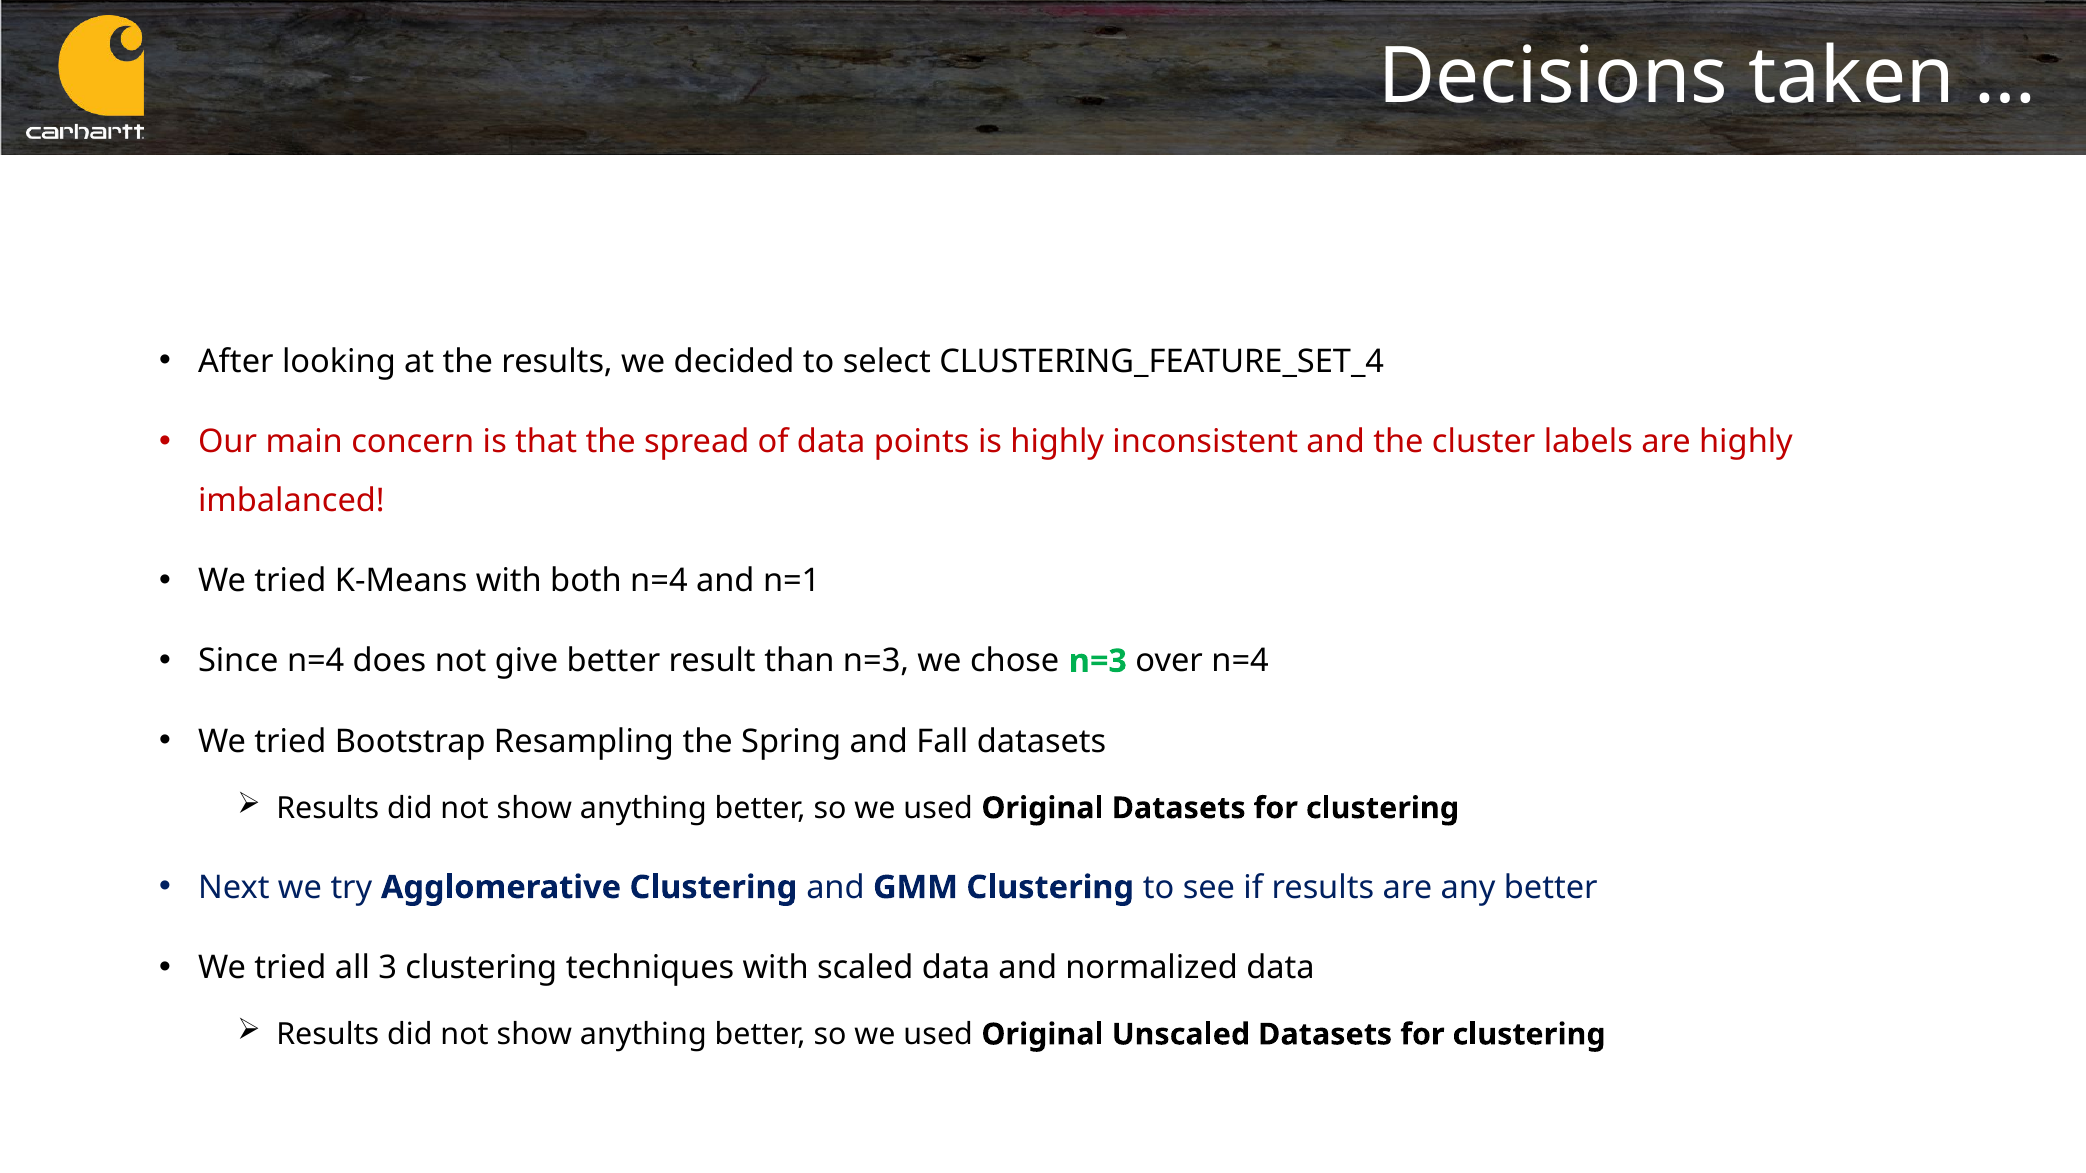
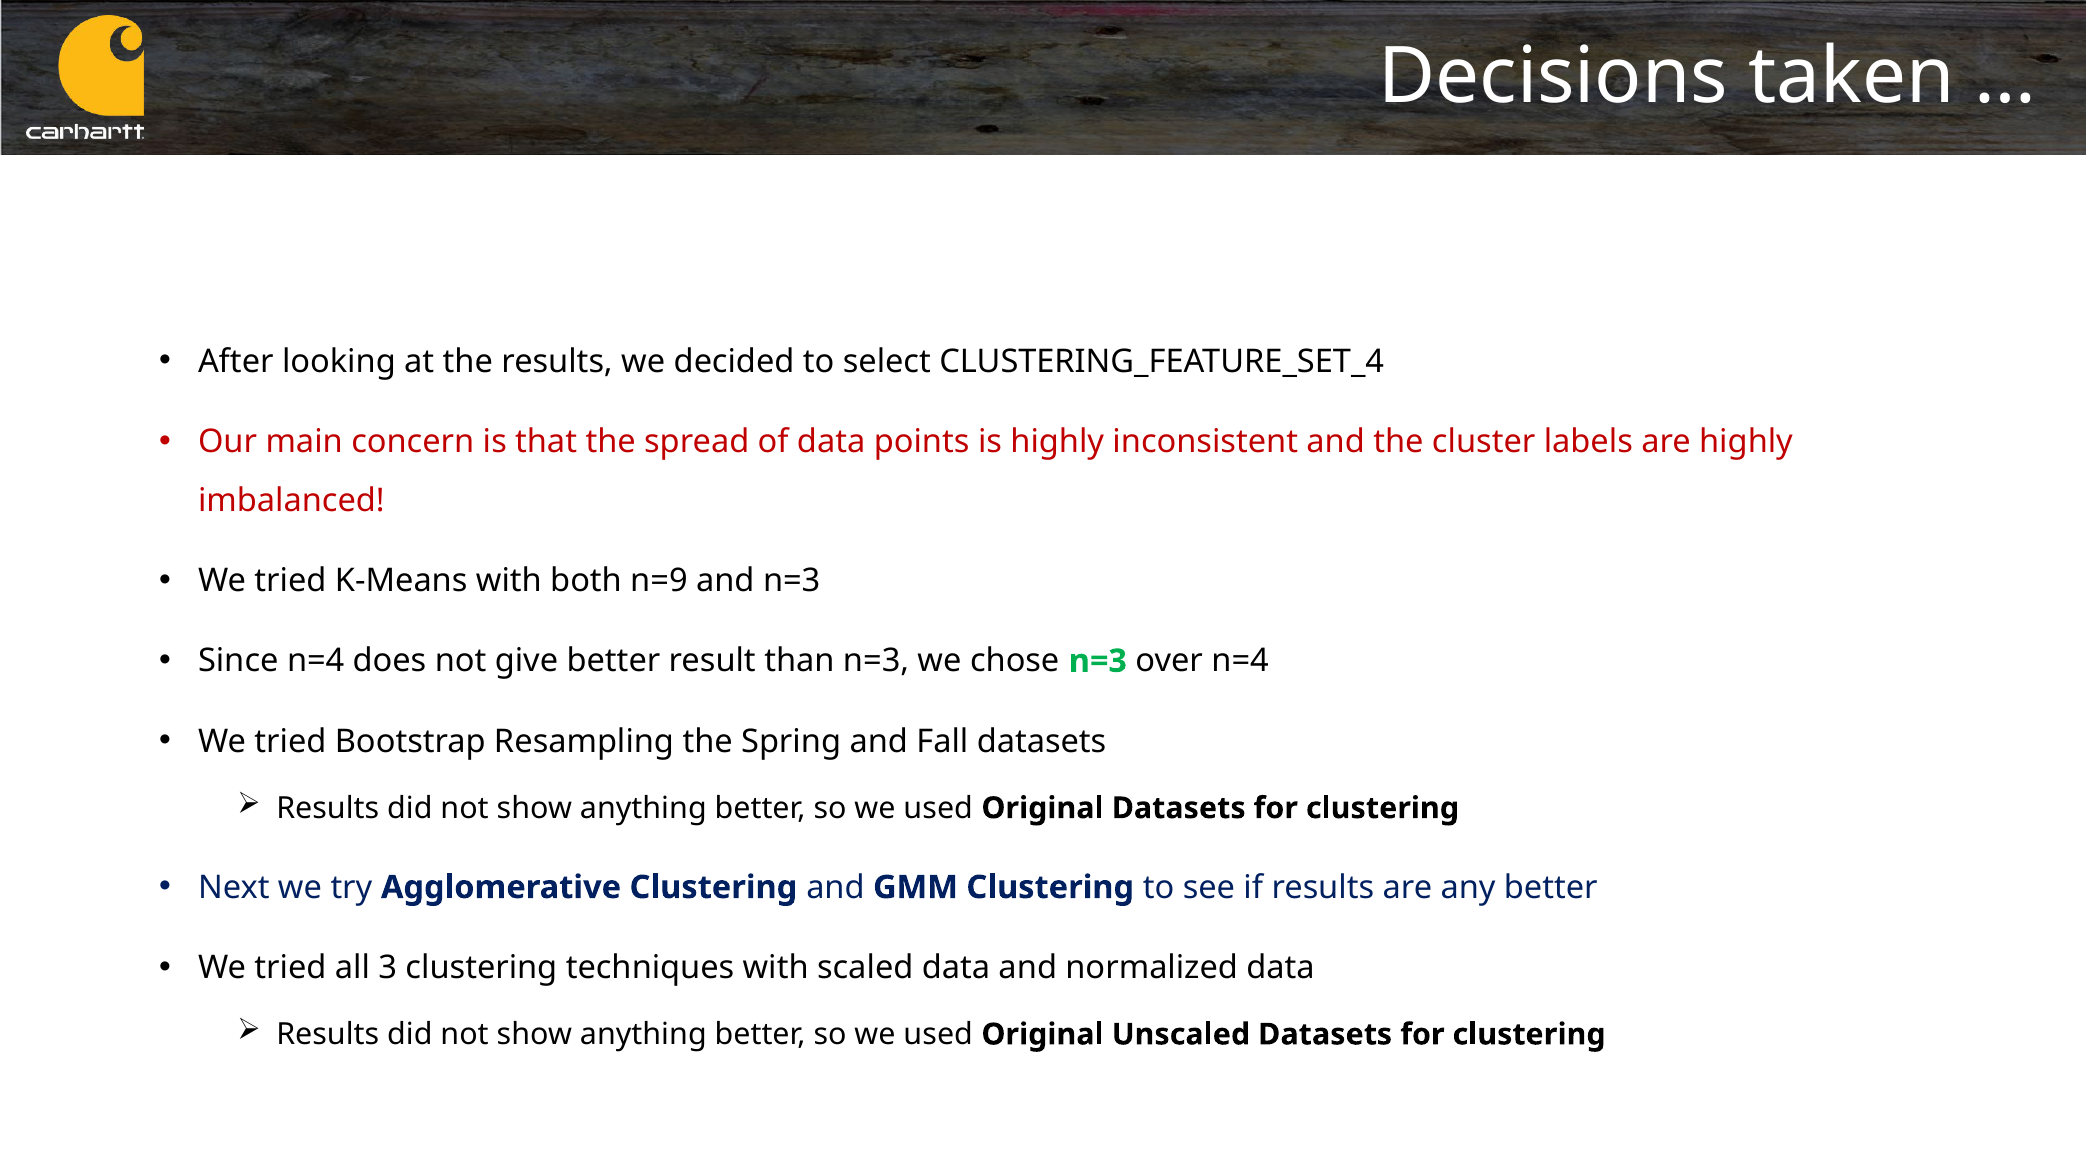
both n=4: n=4 -> n=9
and n=1: n=1 -> n=3
